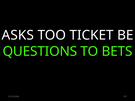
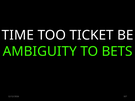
ASKS: ASKS -> TIME
QUESTIONS: QUESTIONS -> AMBIGUITY
